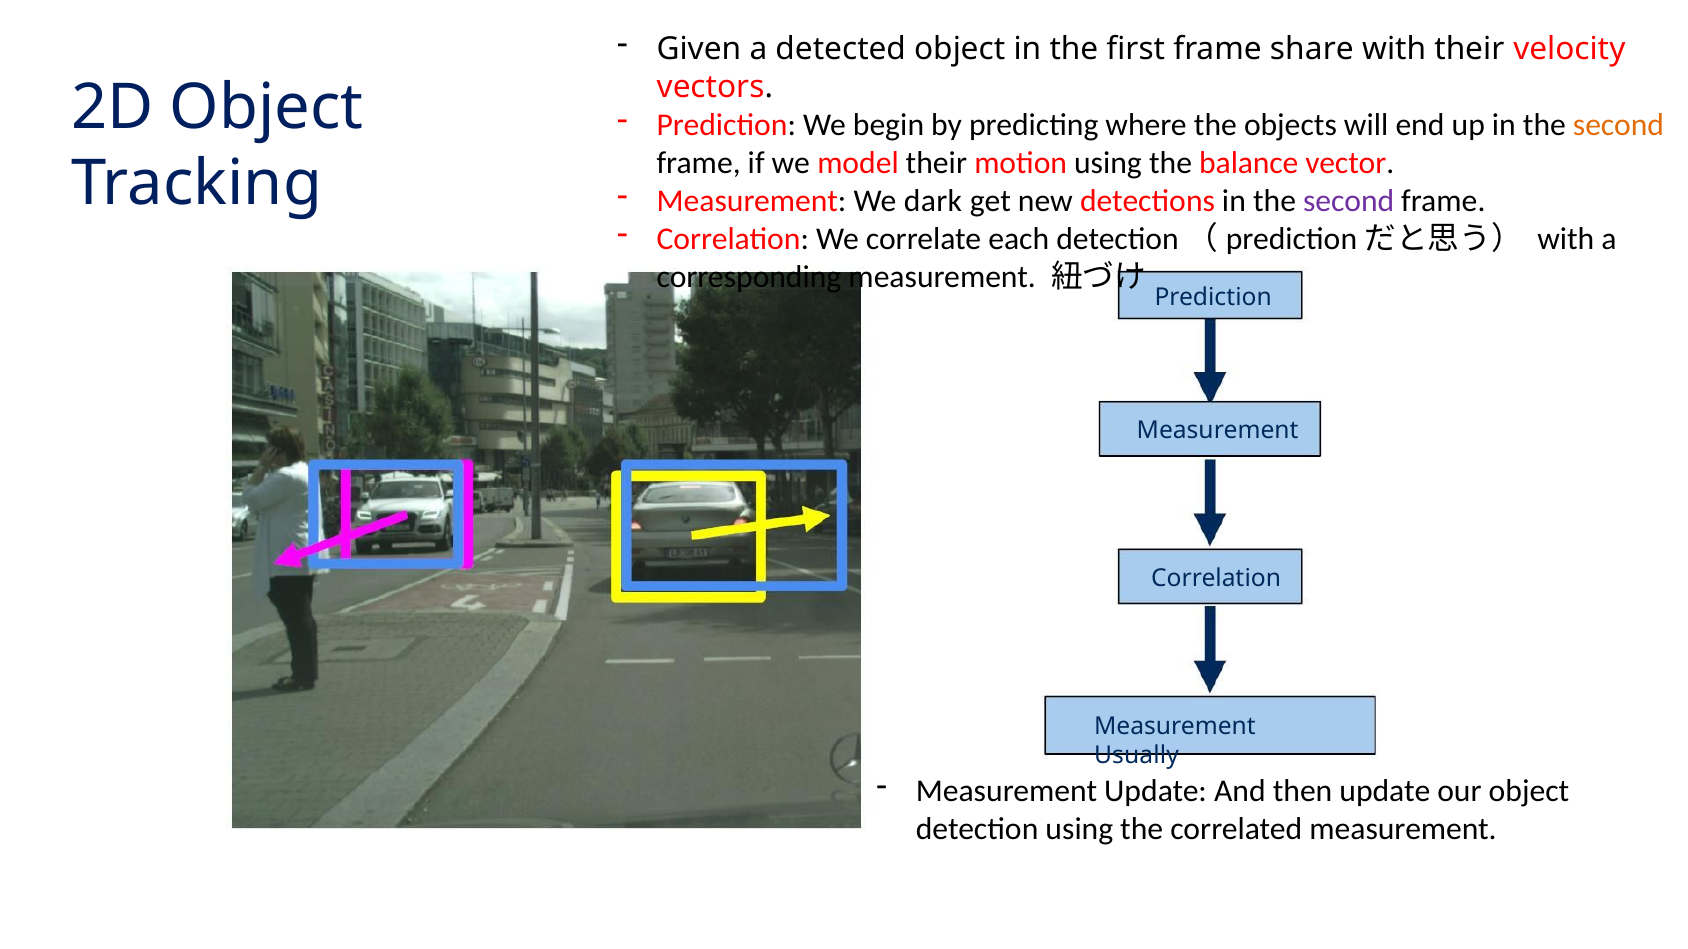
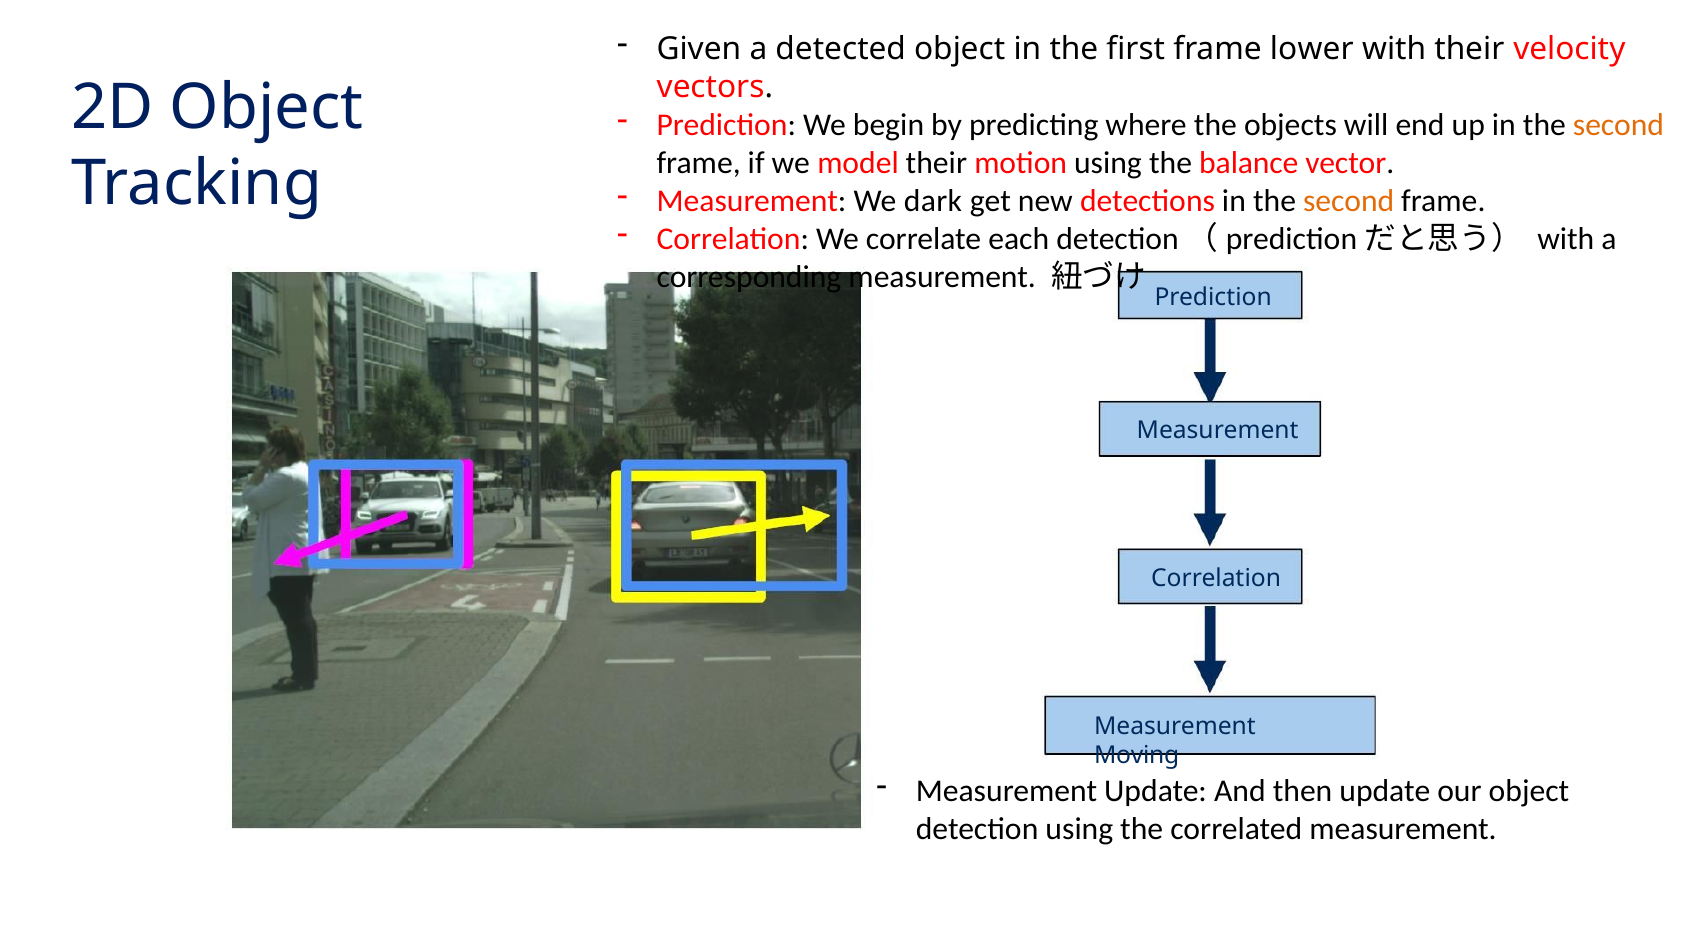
share: share -> lower
second at (1349, 201) colour: purple -> orange
Usually: Usually -> Moving
